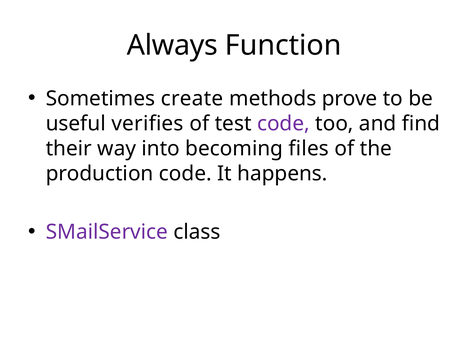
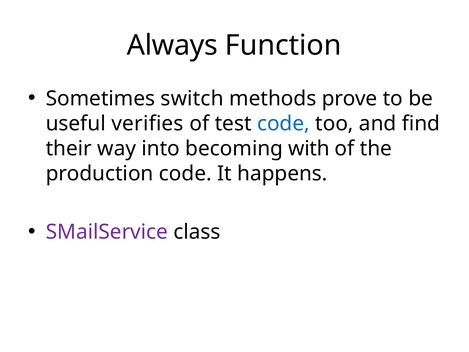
create: create -> switch
code at (283, 123) colour: purple -> blue
files: files -> with
